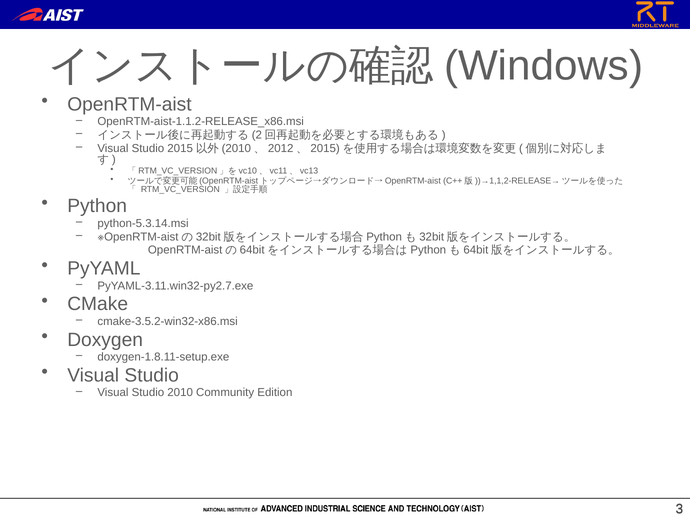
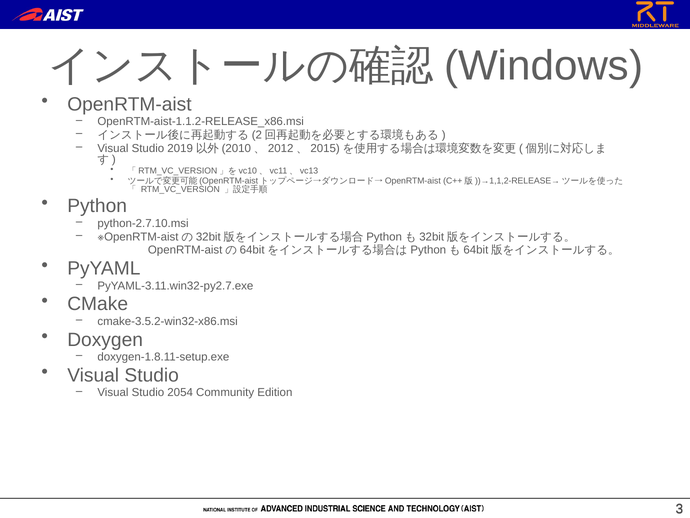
2015: 2015 -> 2019
python-5.3.14.msi: python-5.3.14.msi -> python-2.7.10.msi
2010: 2010 -> 2054
